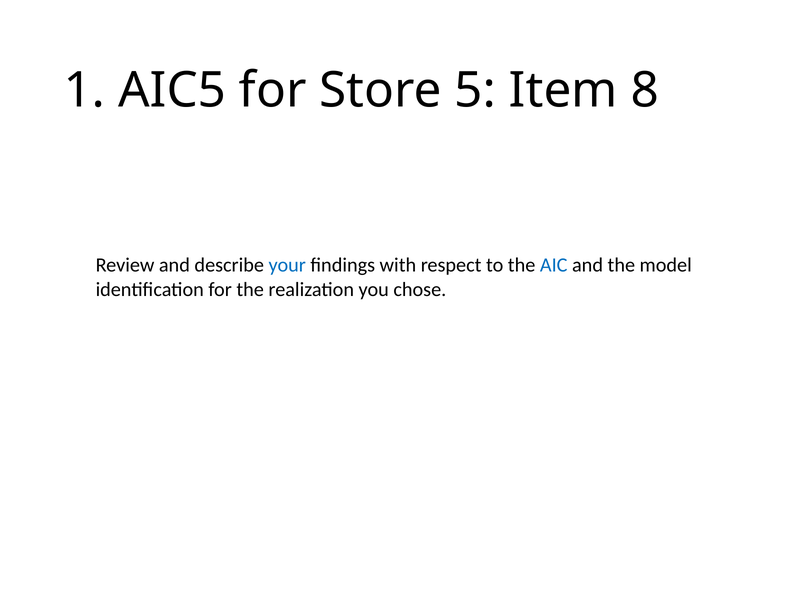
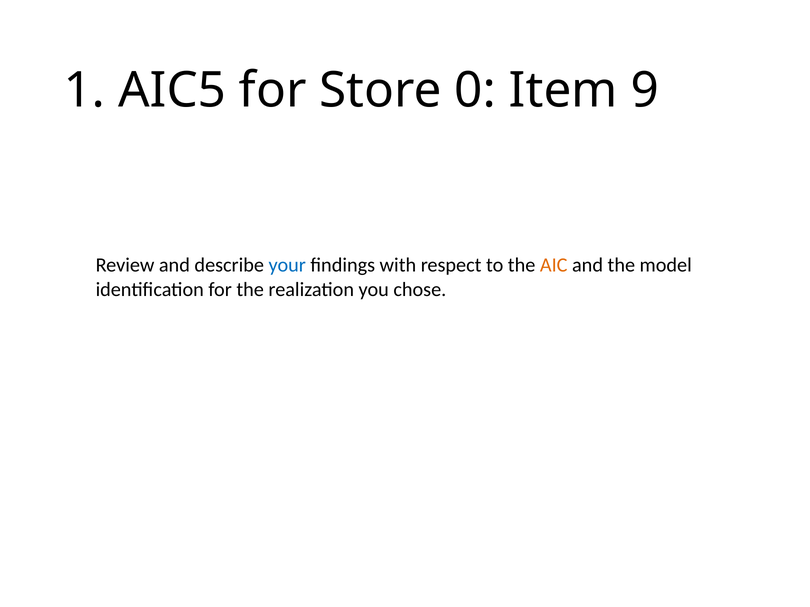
5: 5 -> 0
8: 8 -> 9
AIC colour: blue -> orange
